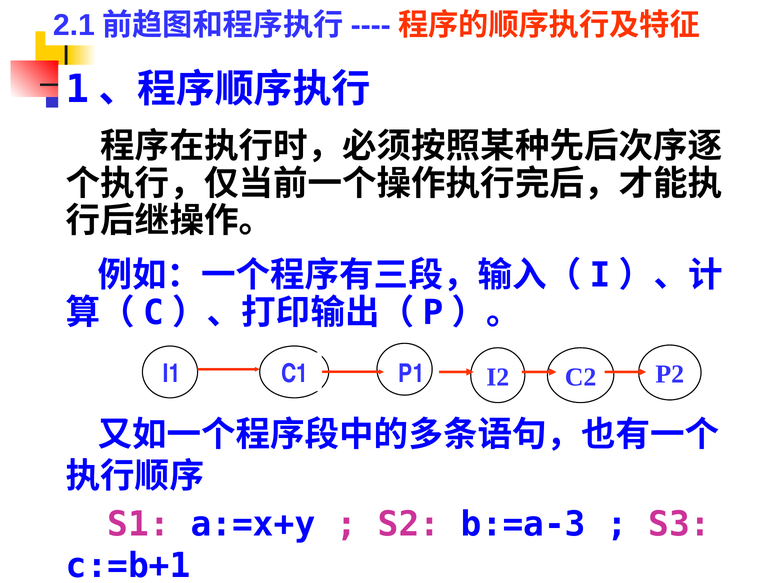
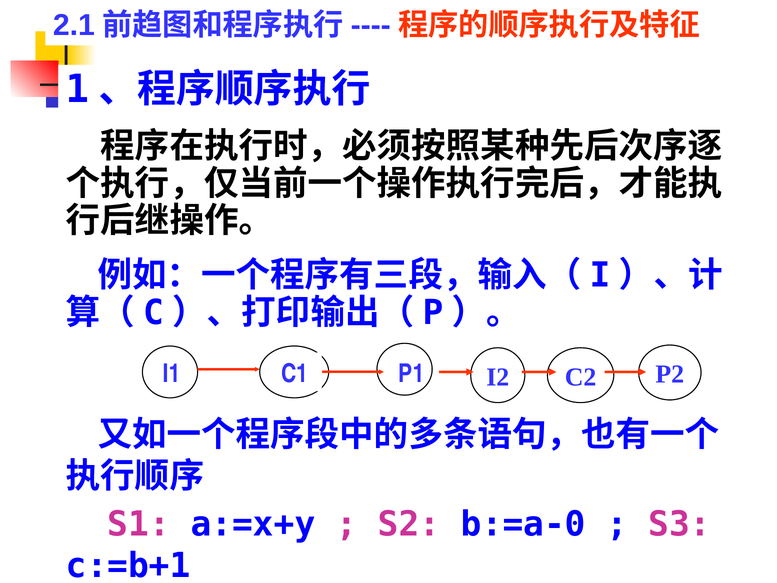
b:=a-3: b:=a-3 -> b:=a-0
